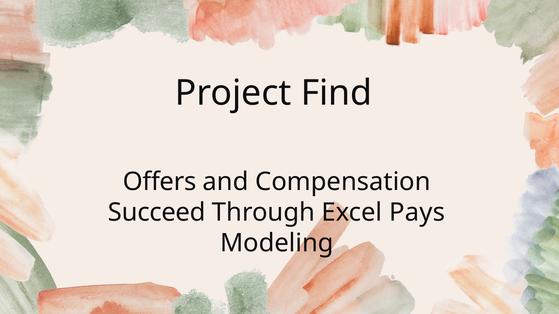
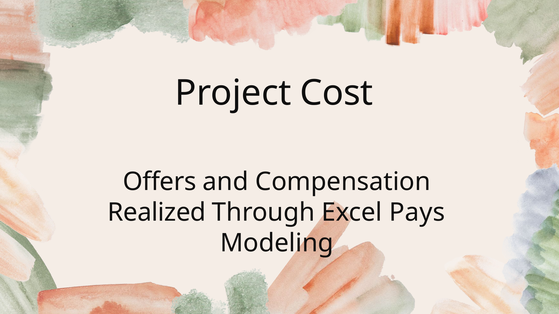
Find: Find -> Cost
Succeed: Succeed -> Realized
